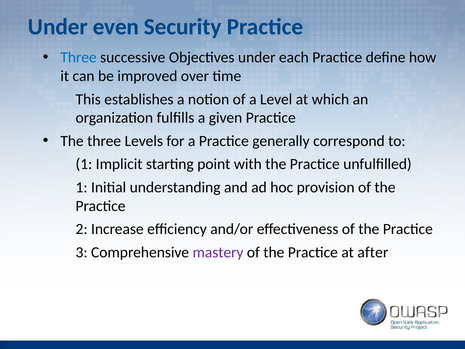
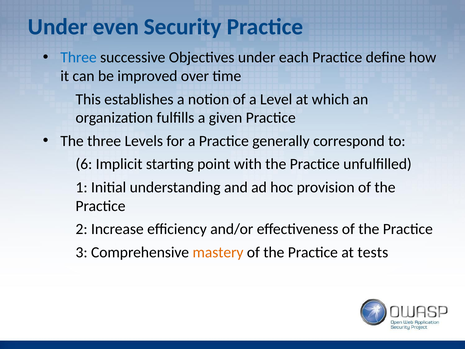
1 at (84, 164): 1 -> 6
mastery colour: purple -> orange
after: after -> tests
